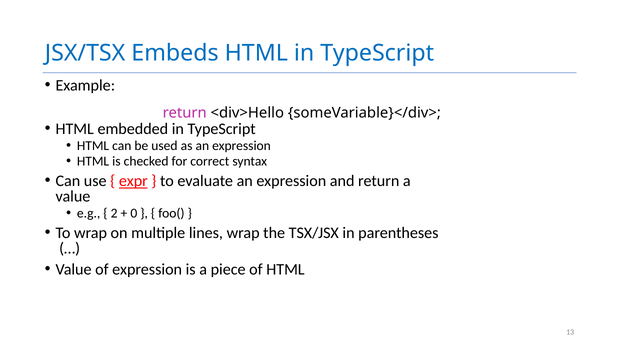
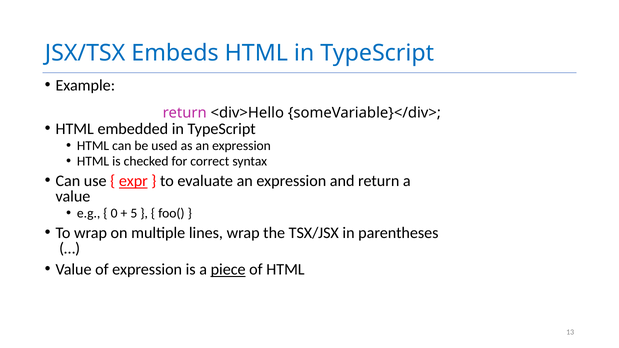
2: 2 -> 0
0: 0 -> 5
piece underline: none -> present
